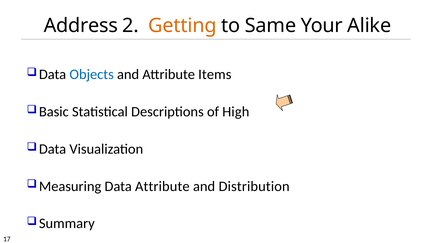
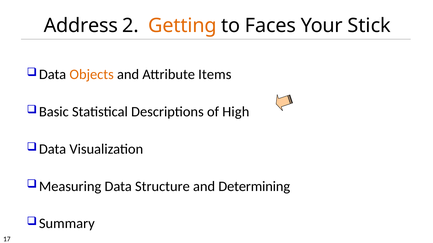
Same: Same -> Faces
Alike: Alike -> Stick
Objects colour: blue -> orange
Data Attribute: Attribute -> Structure
Distribution: Distribution -> Determining
